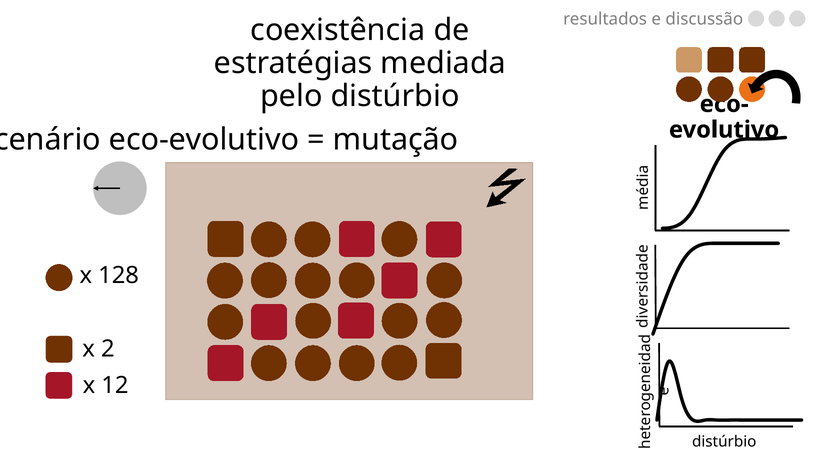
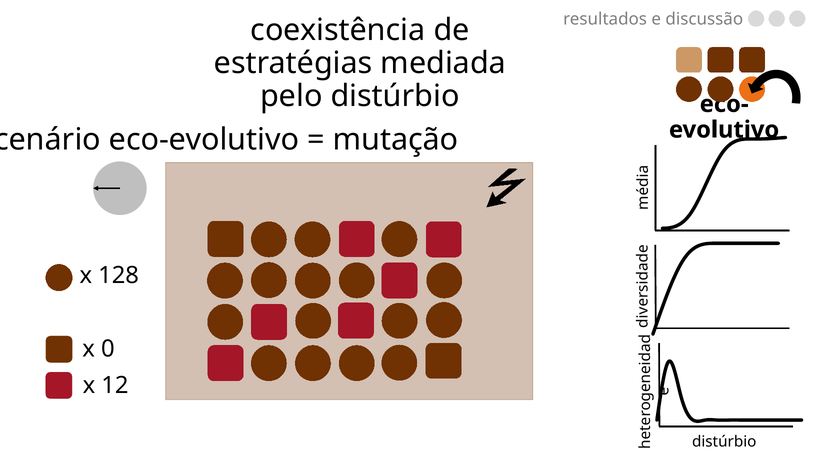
2: 2 -> 0
